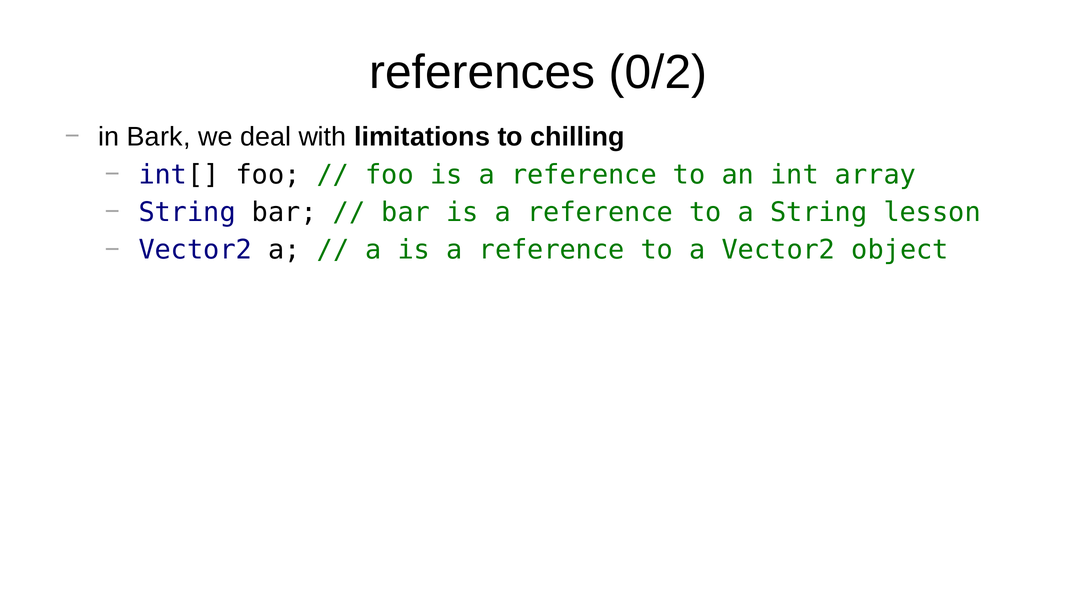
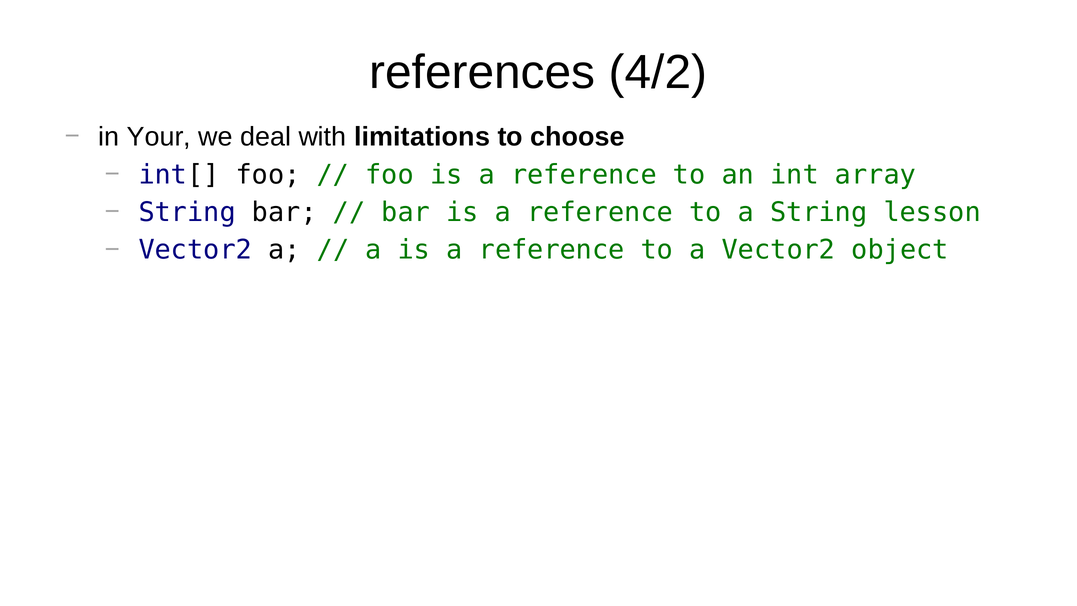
0/2: 0/2 -> 4/2
Bark: Bark -> Your
chilling: chilling -> choose
